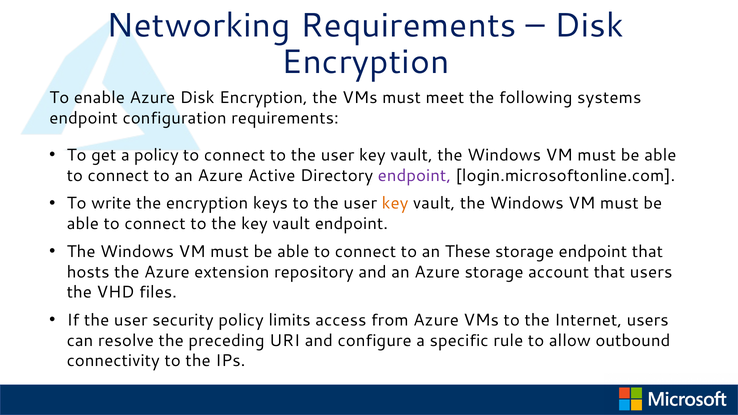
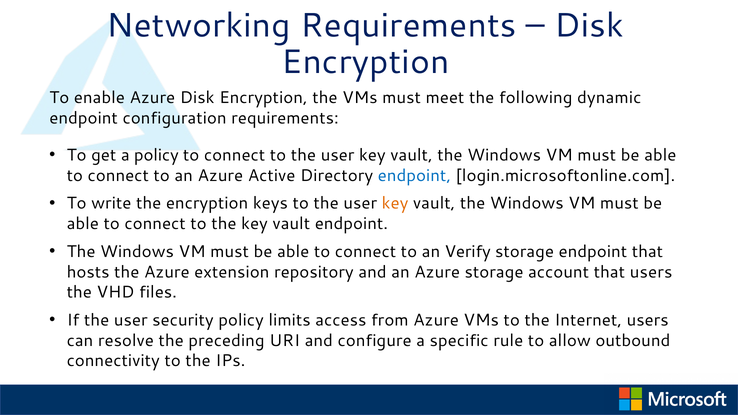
systems: systems -> dynamic
endpoint at (414, 175) colour: purple -> blue
These: These -> Verify
